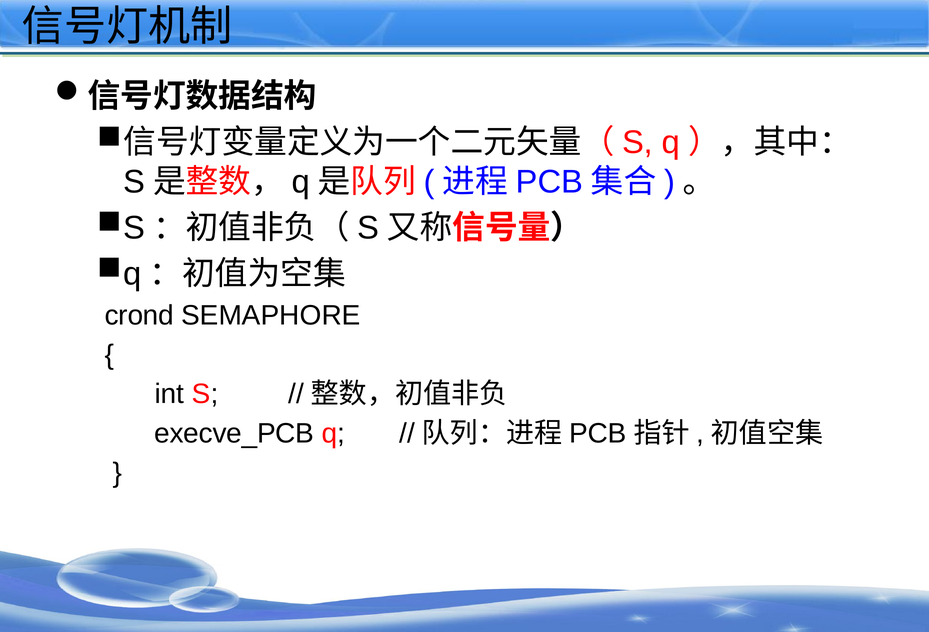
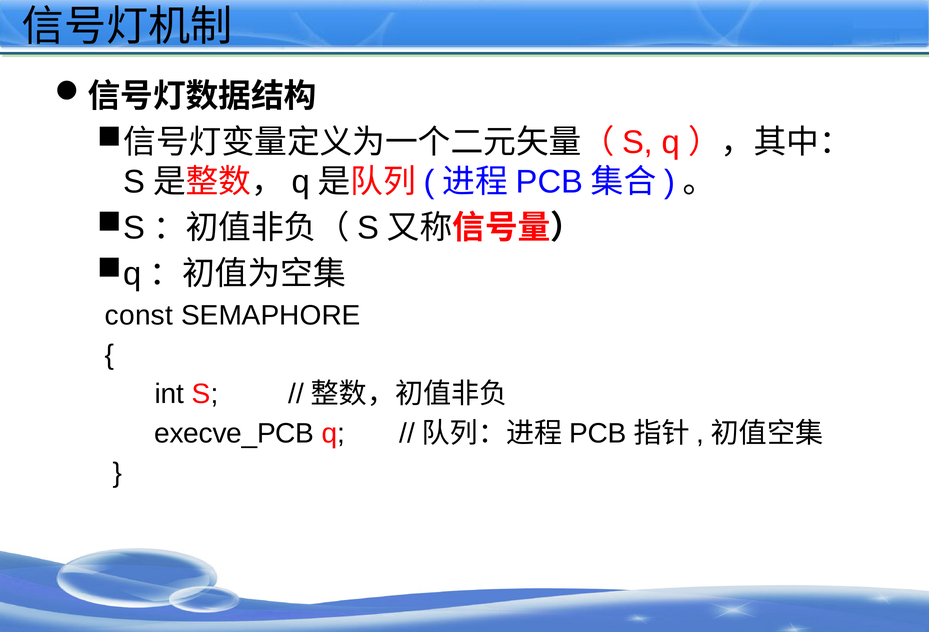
crond: crond -> const
